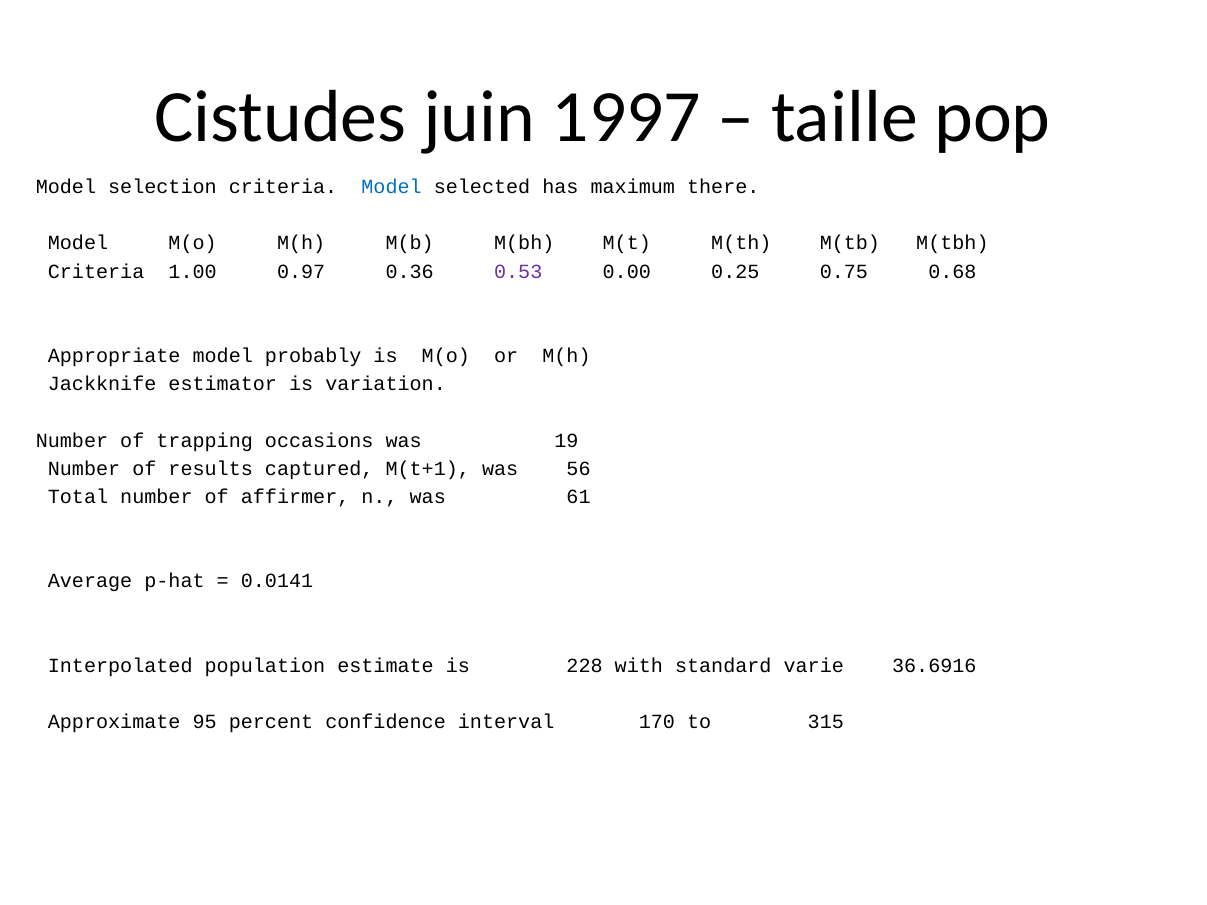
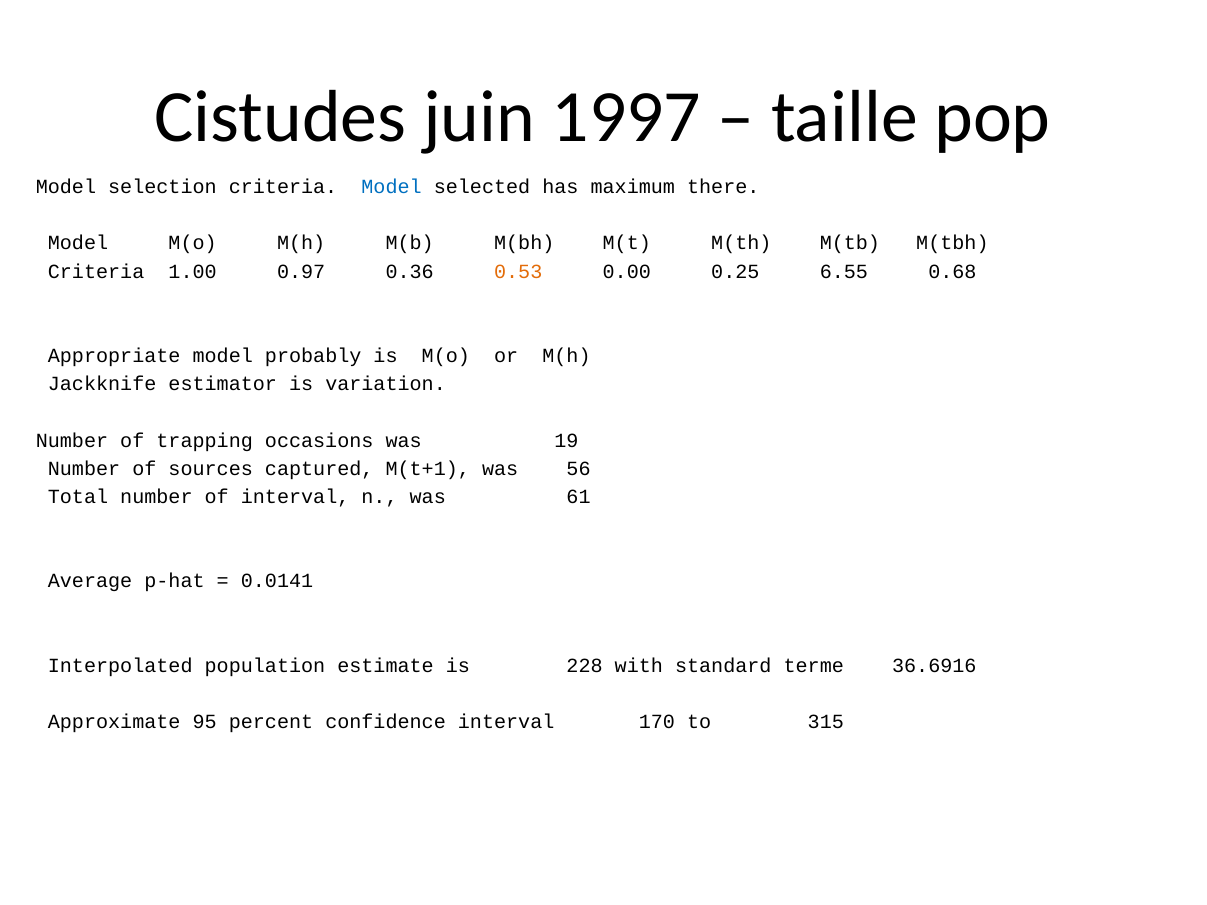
0.53 colour: purple -> orange
0.75: 0.75 -> 6.55
results: results -> sources
of affirmer: affirmer -> interval
varie: varie -> terme
